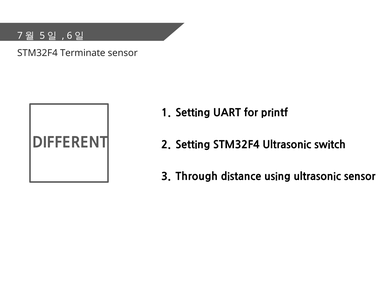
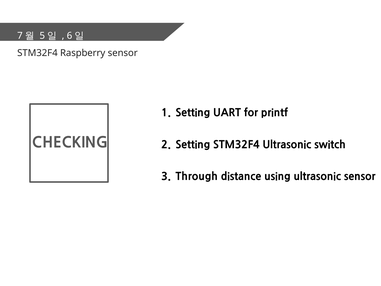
Terminate: Terminate -> Raspberry
DIFFERENT: DIFFERENT -> CHECKING
